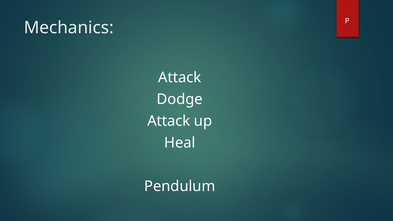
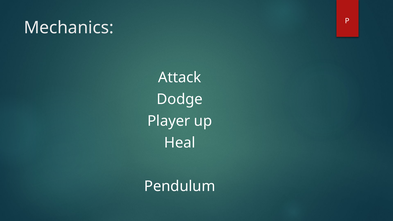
Attack at (169, 121): Attack -> Player
